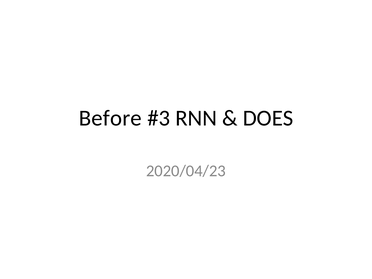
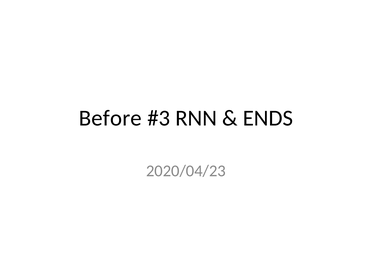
DOES: DOES -> ENDS
